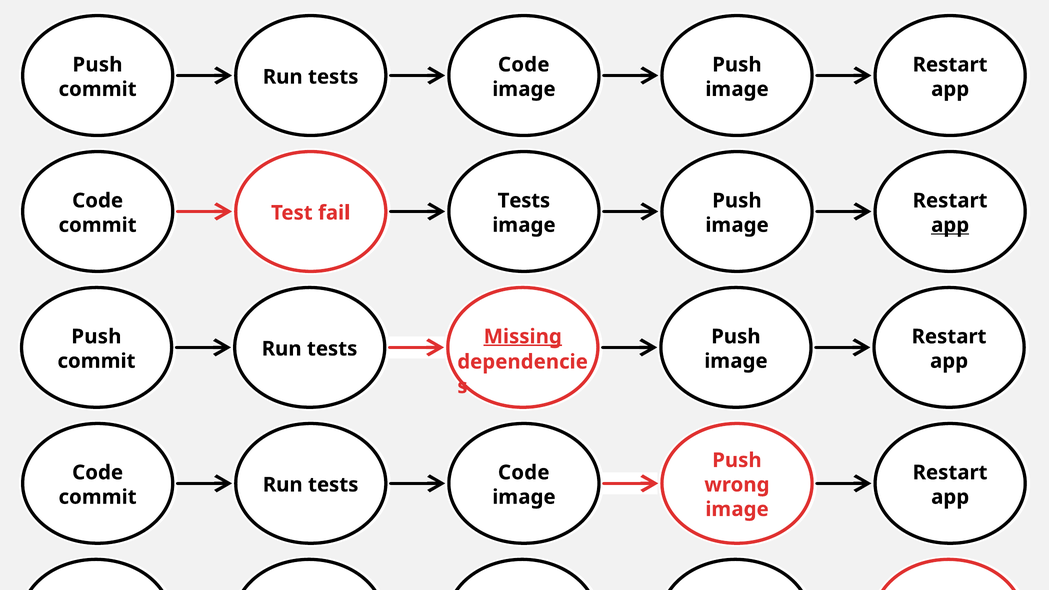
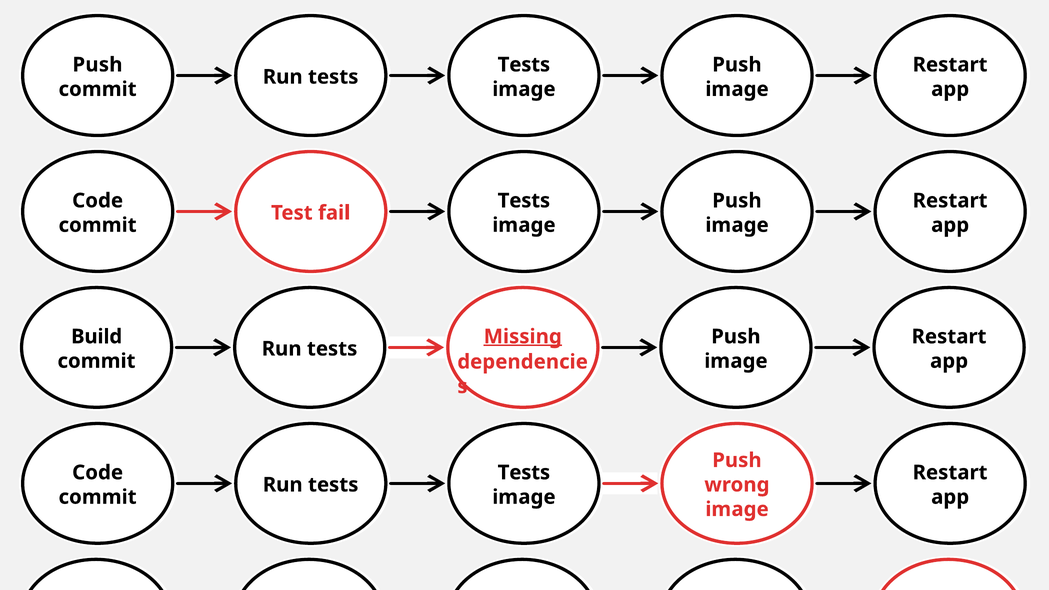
Code at (524, 65): Code -> Tests
app at (950, 225) underline: present -> none
Push at (96, 337): Push -> Build
Code at (524, 473): Code -> Tests
